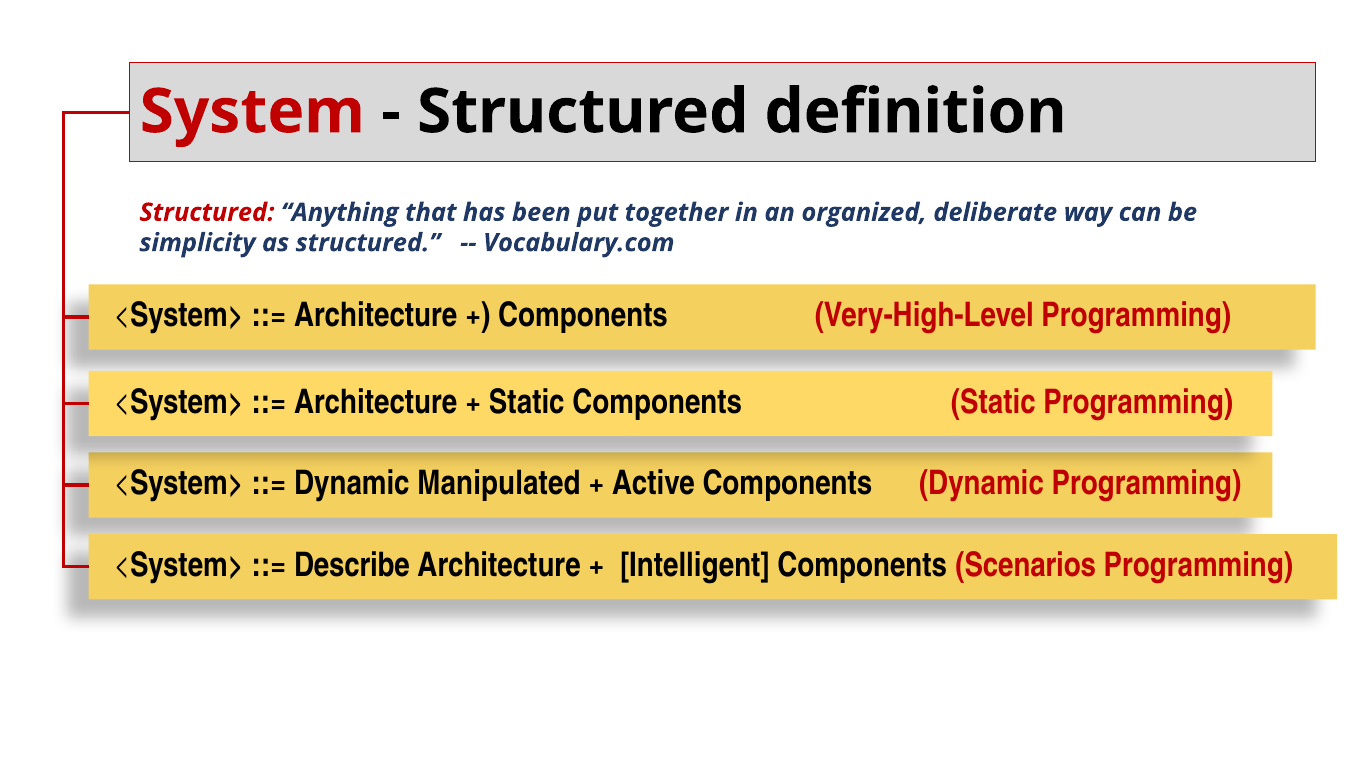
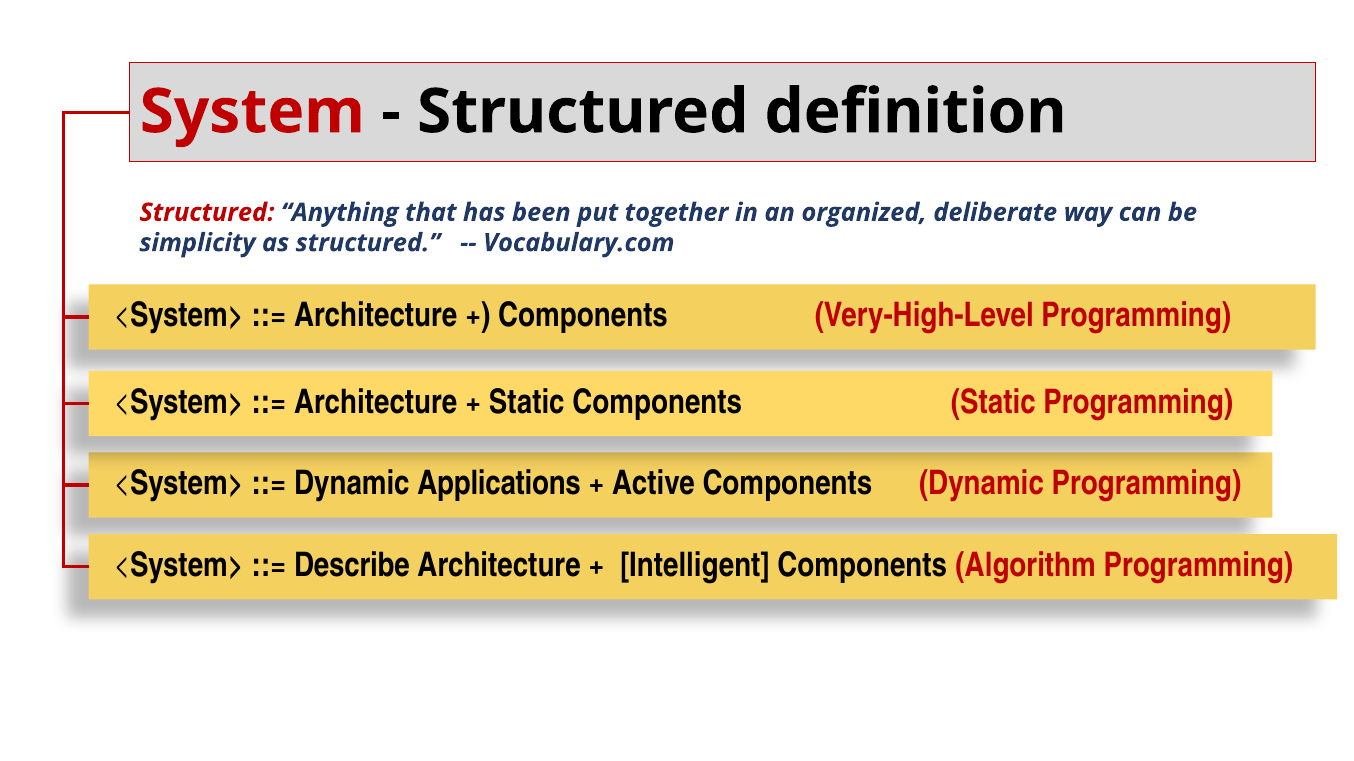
Manipulated: Manipulated -> Applications
Scenarios: Scenarios -> Algorithm
